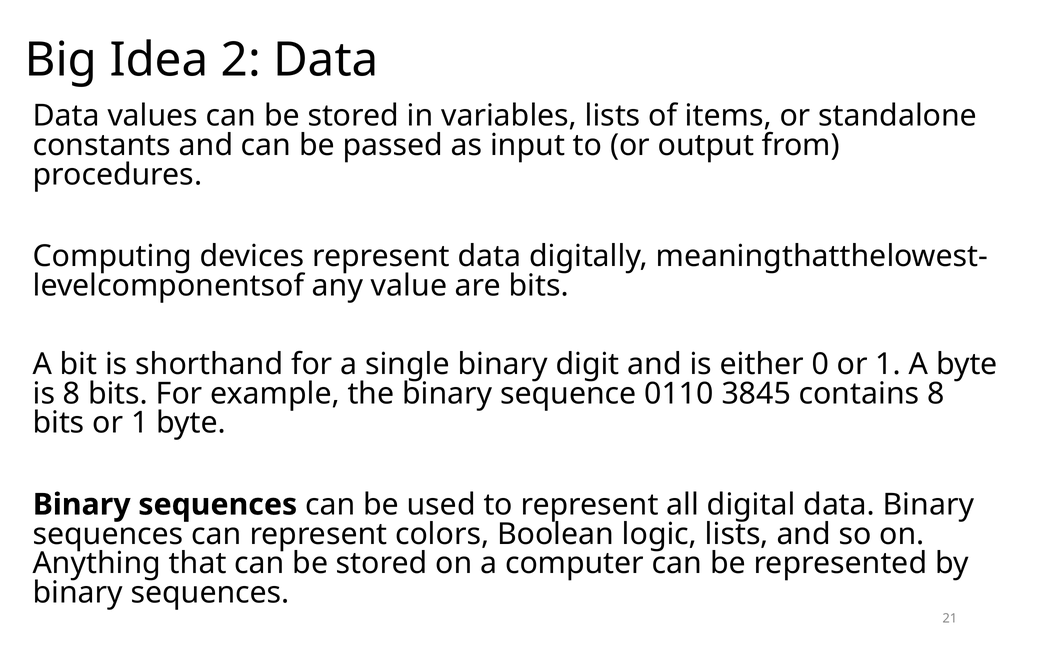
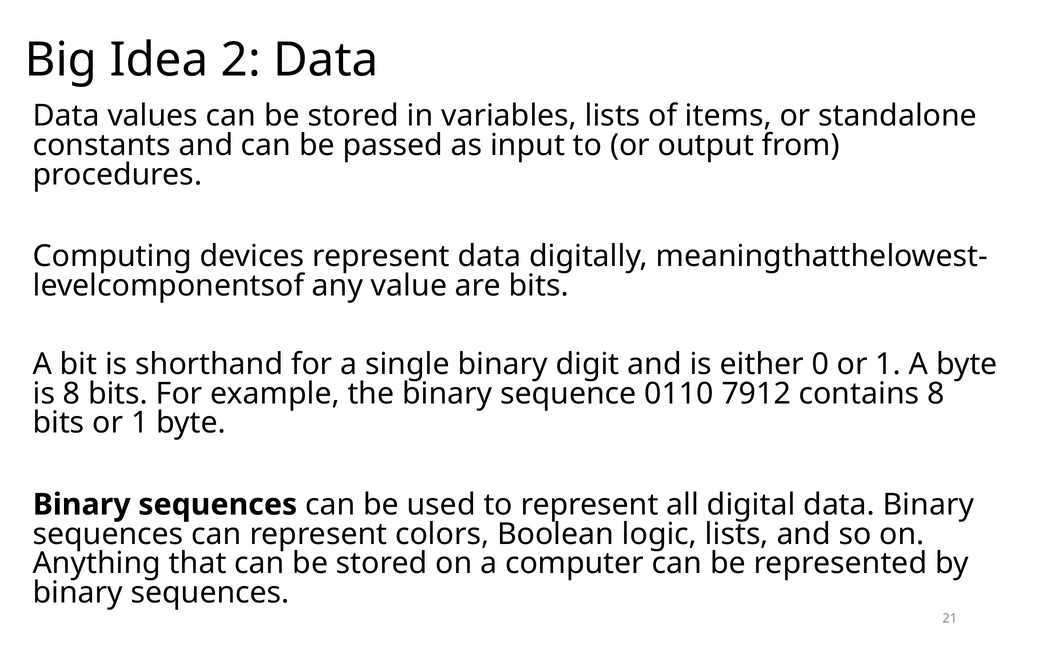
3845: 3845 -> 7912
